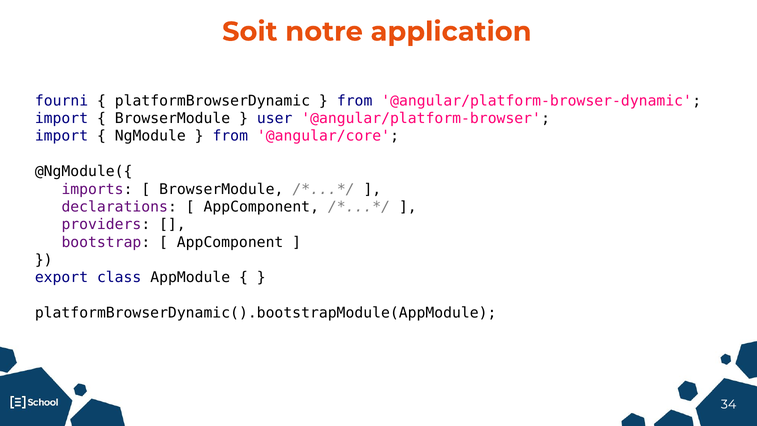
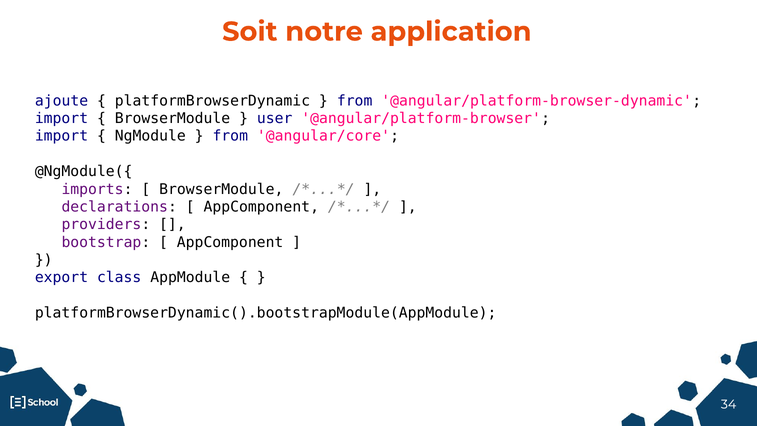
fourni: fourni -> ajoute
